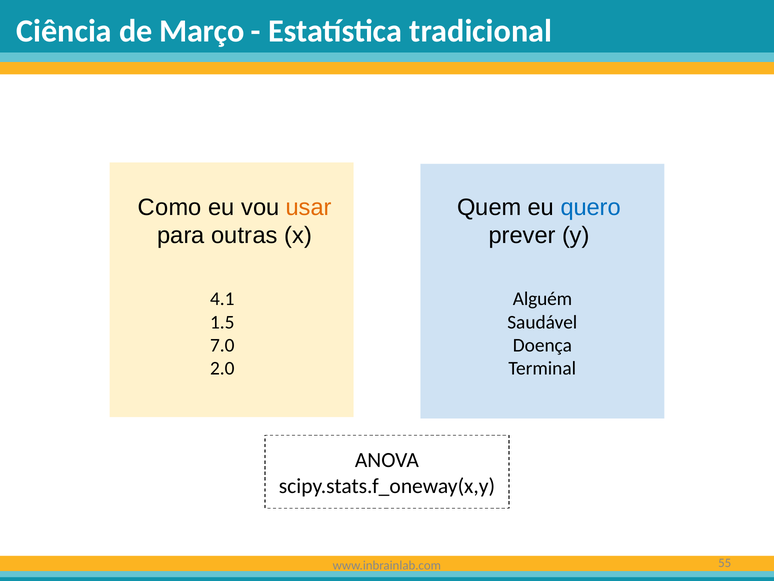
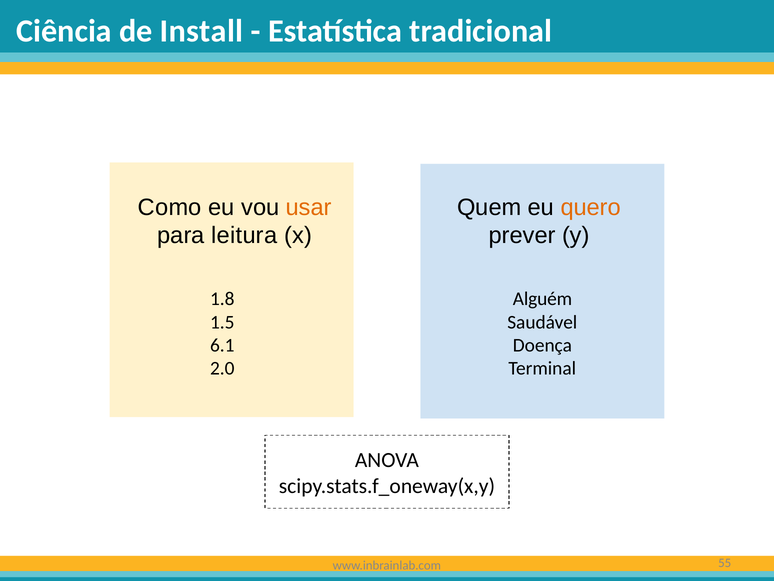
Março: Março -> Install
quero colour: blue -> orange
outras: outras -> leitura
4.1: 4.1 -> 1.8
7.0: 7.0 -> 6.1
